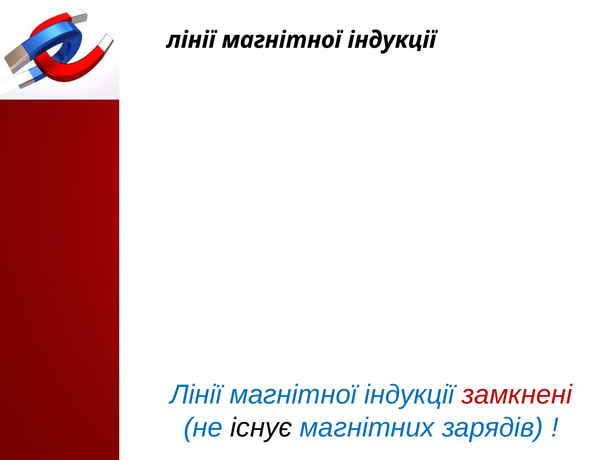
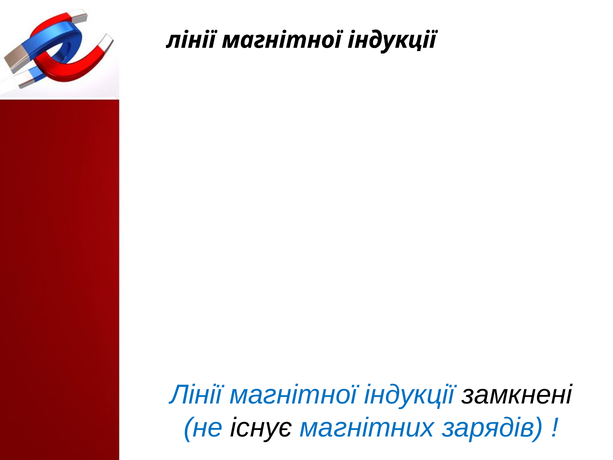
замкнені colour: red -> black
